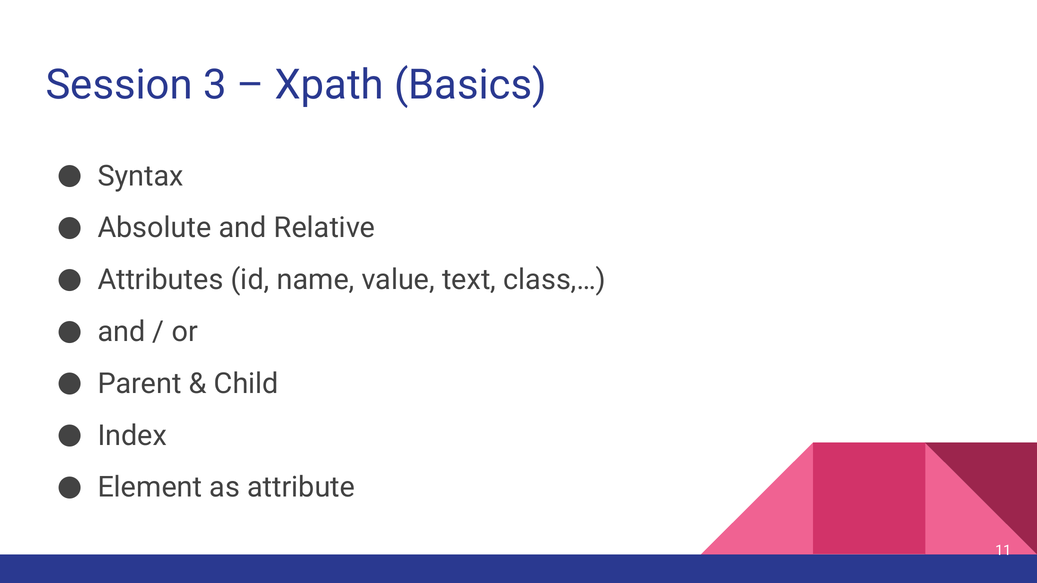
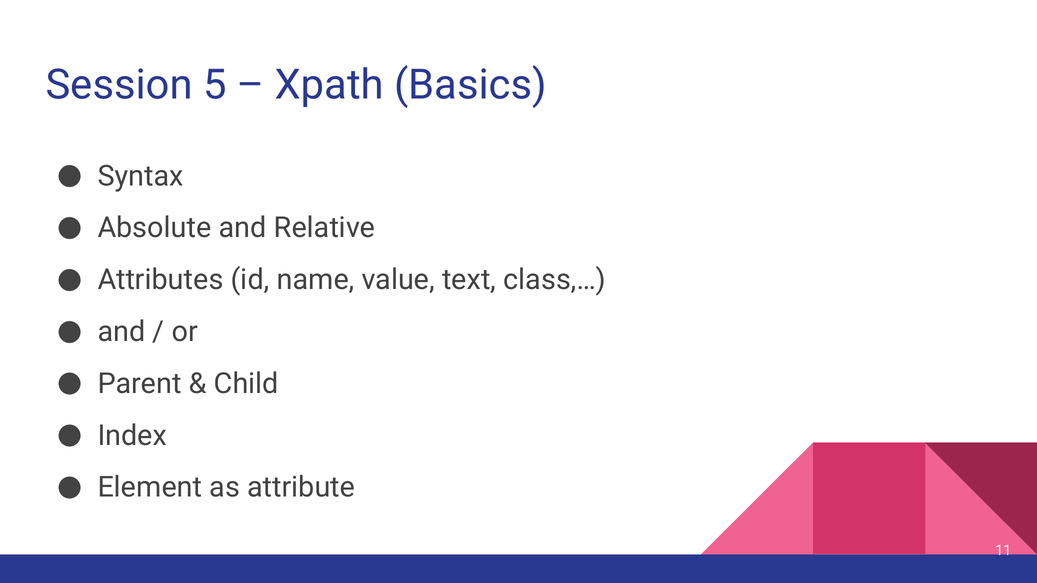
3: 3 -> 5
